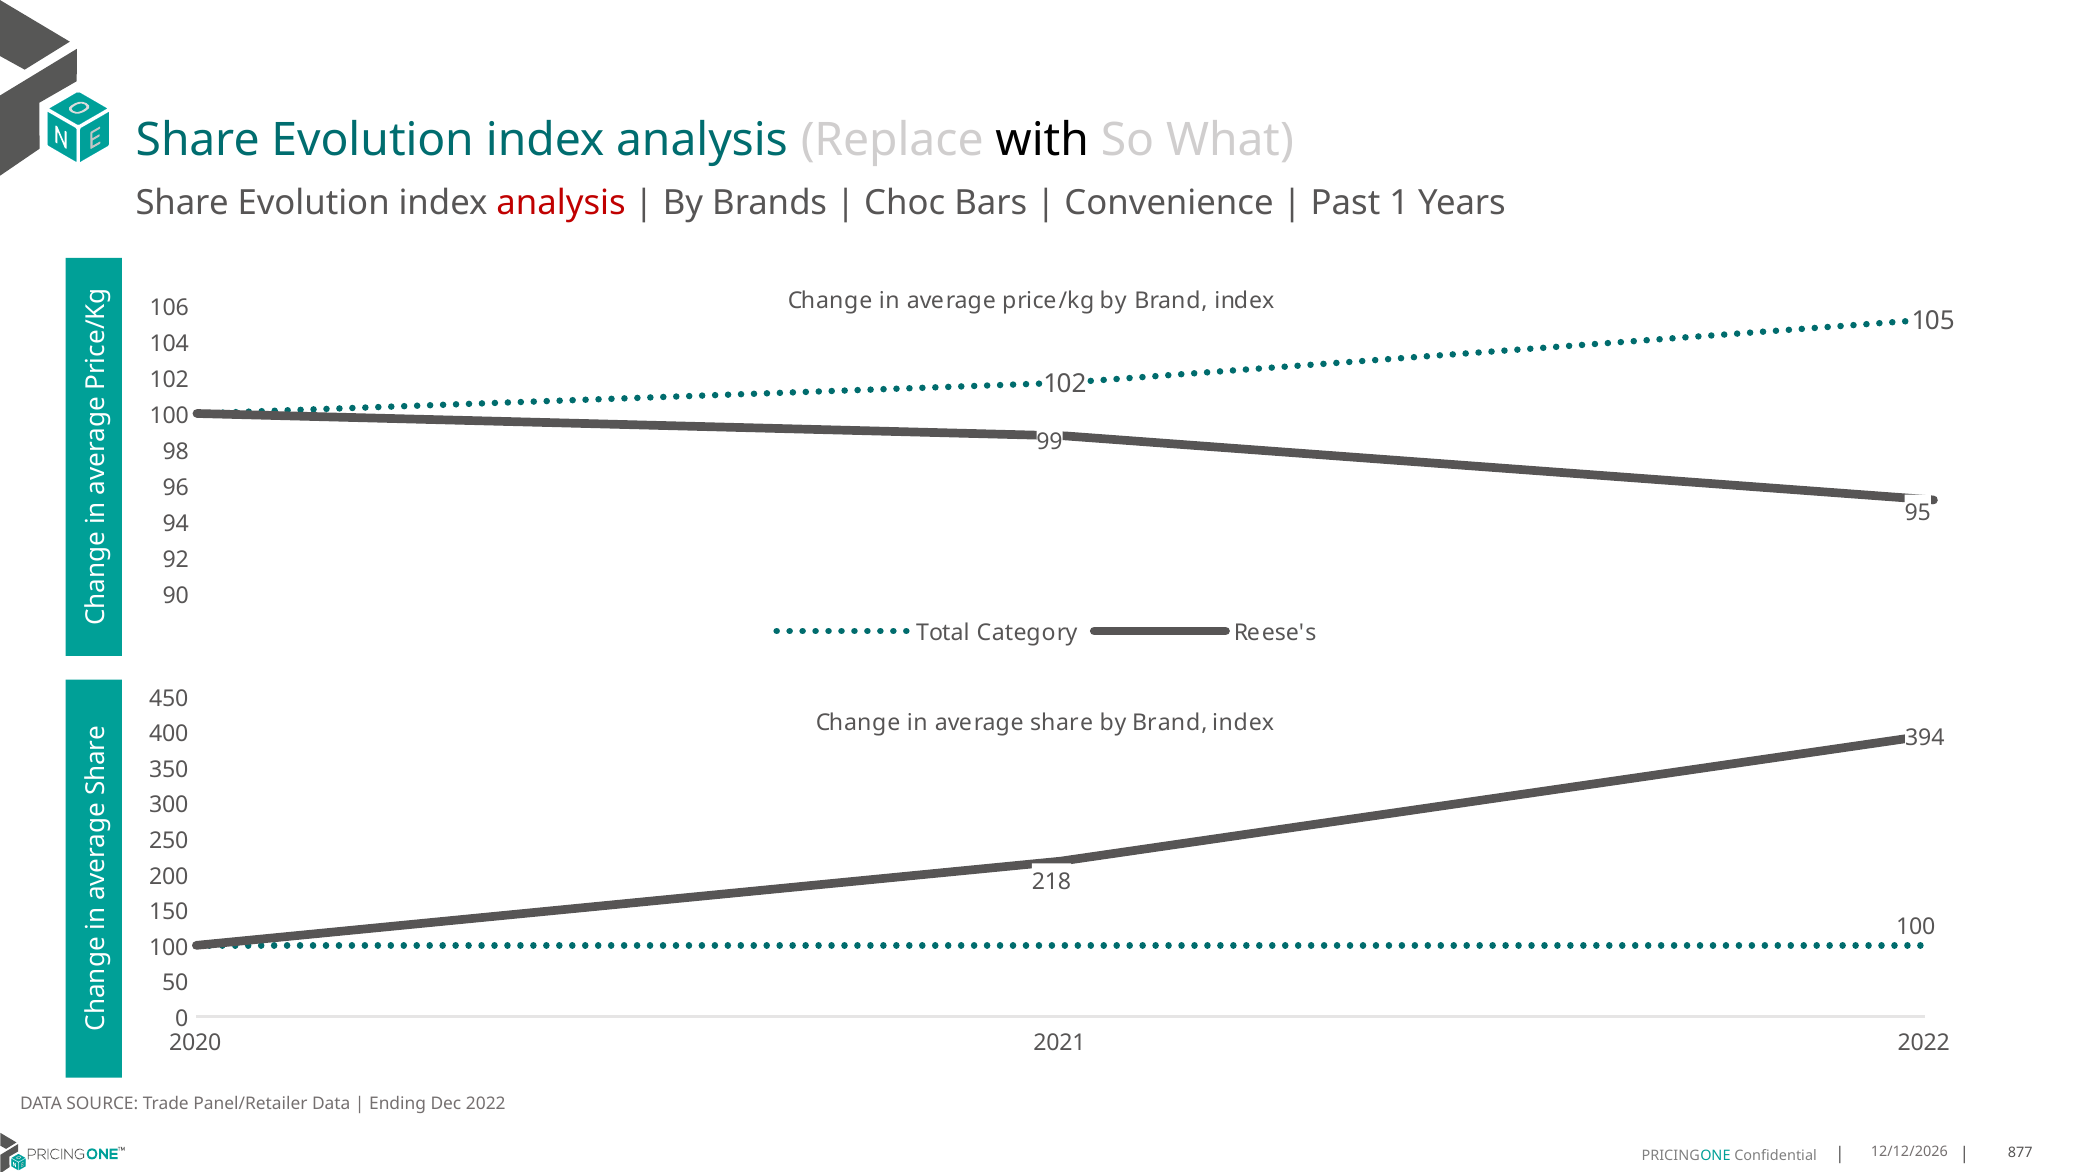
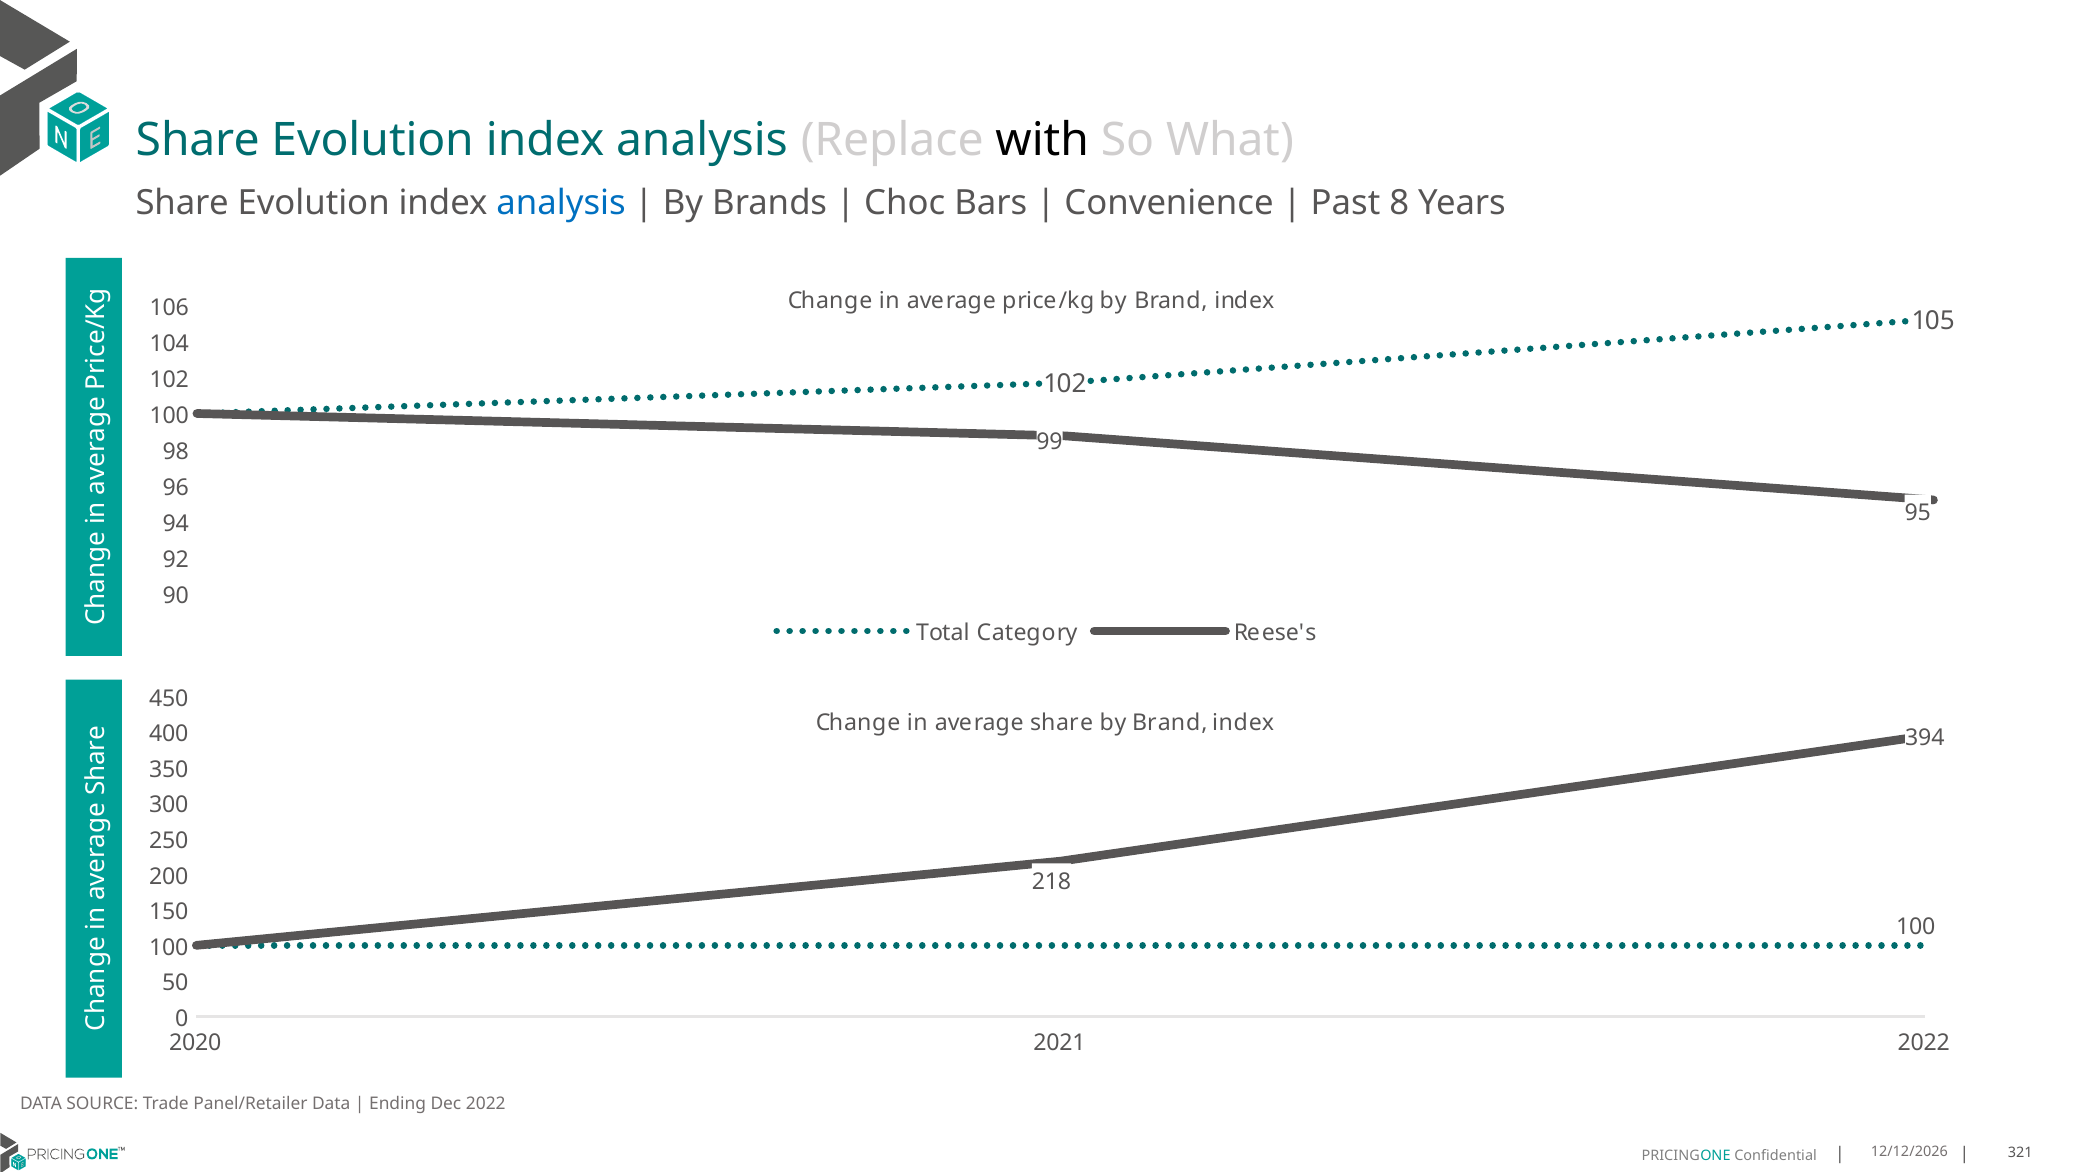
analysis at (561, 203) colour: red -> blue
1: 1 -> 8
877: 877 -> 321
